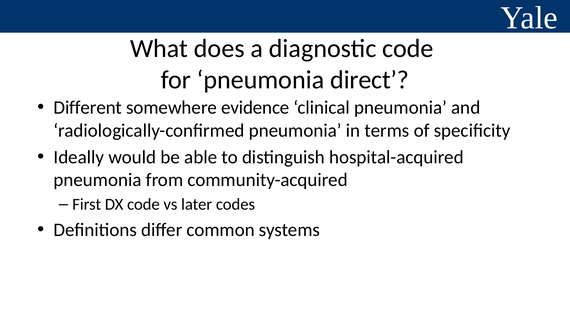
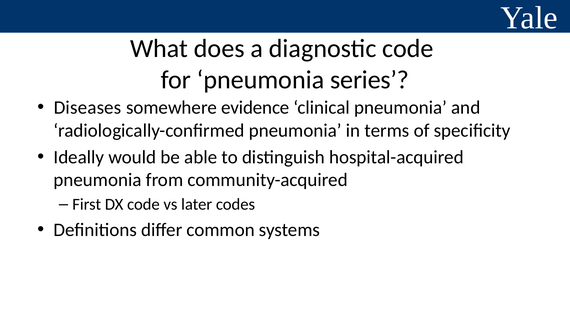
direct: direct -> series
Different: Different -> Diseases
